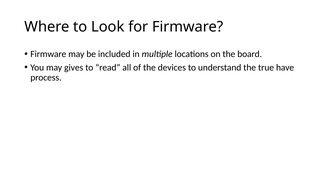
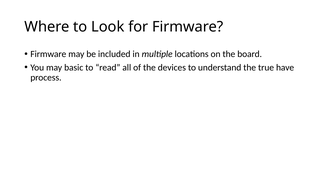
gives: gives -> basic
